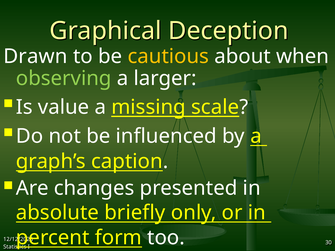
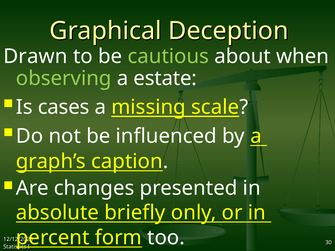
cautious colour: yellow -> light green
larger: larger -> estate
value: value -> cases
